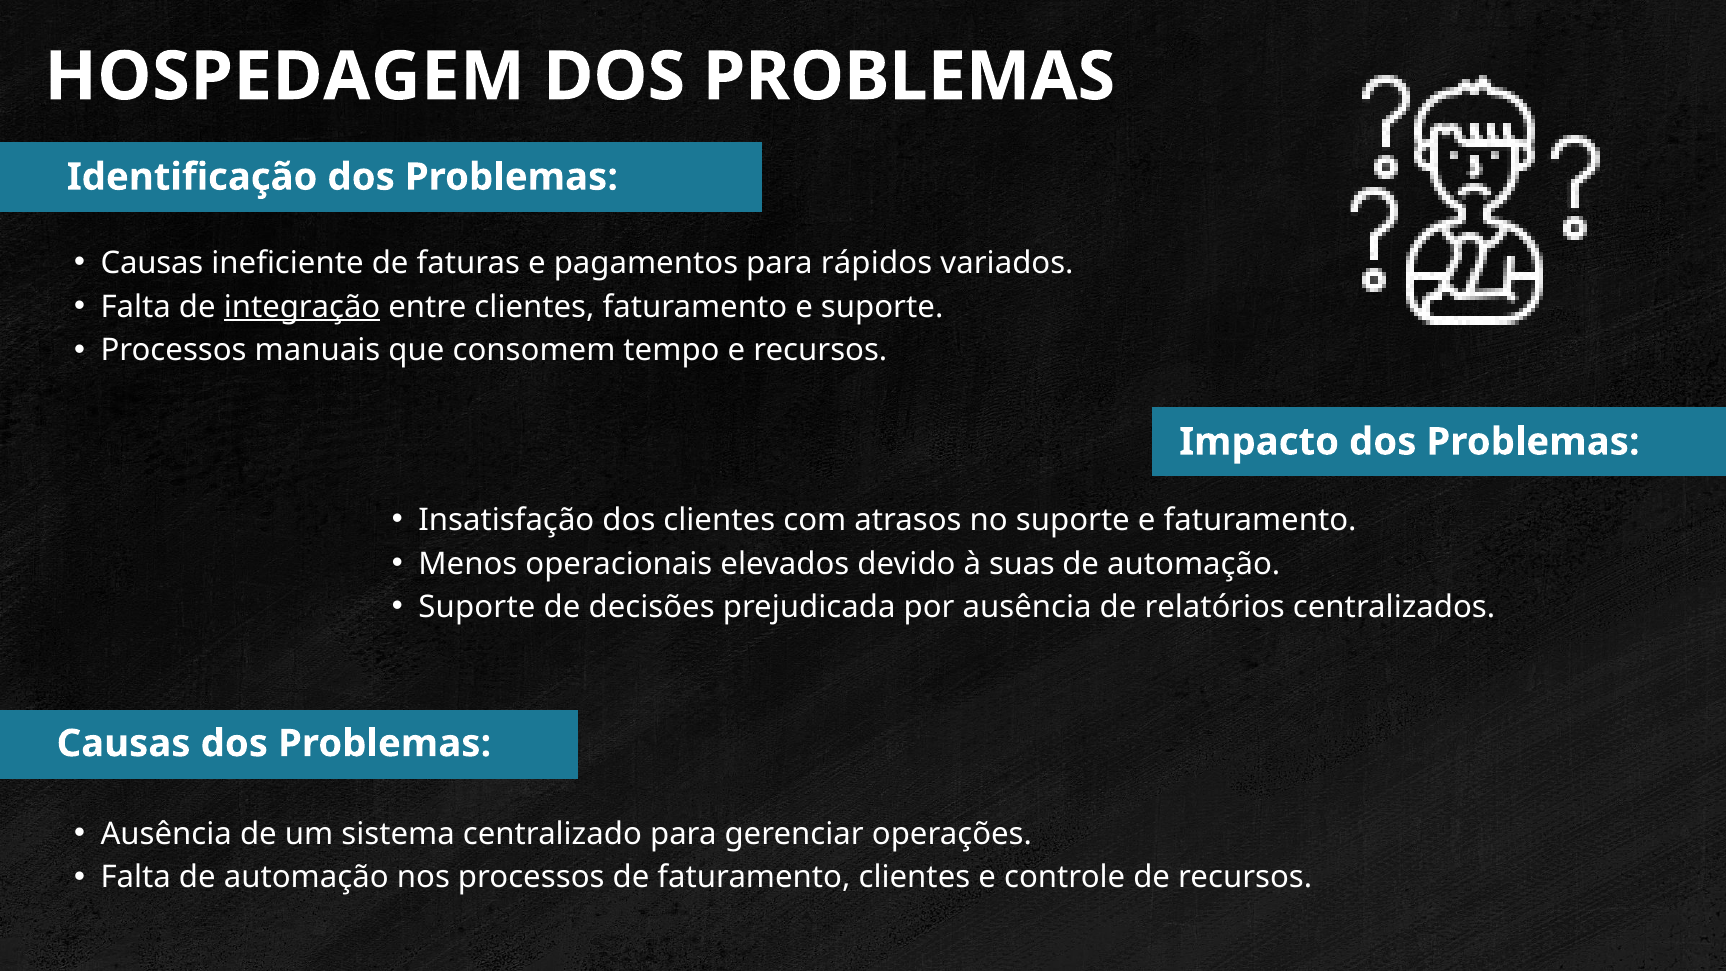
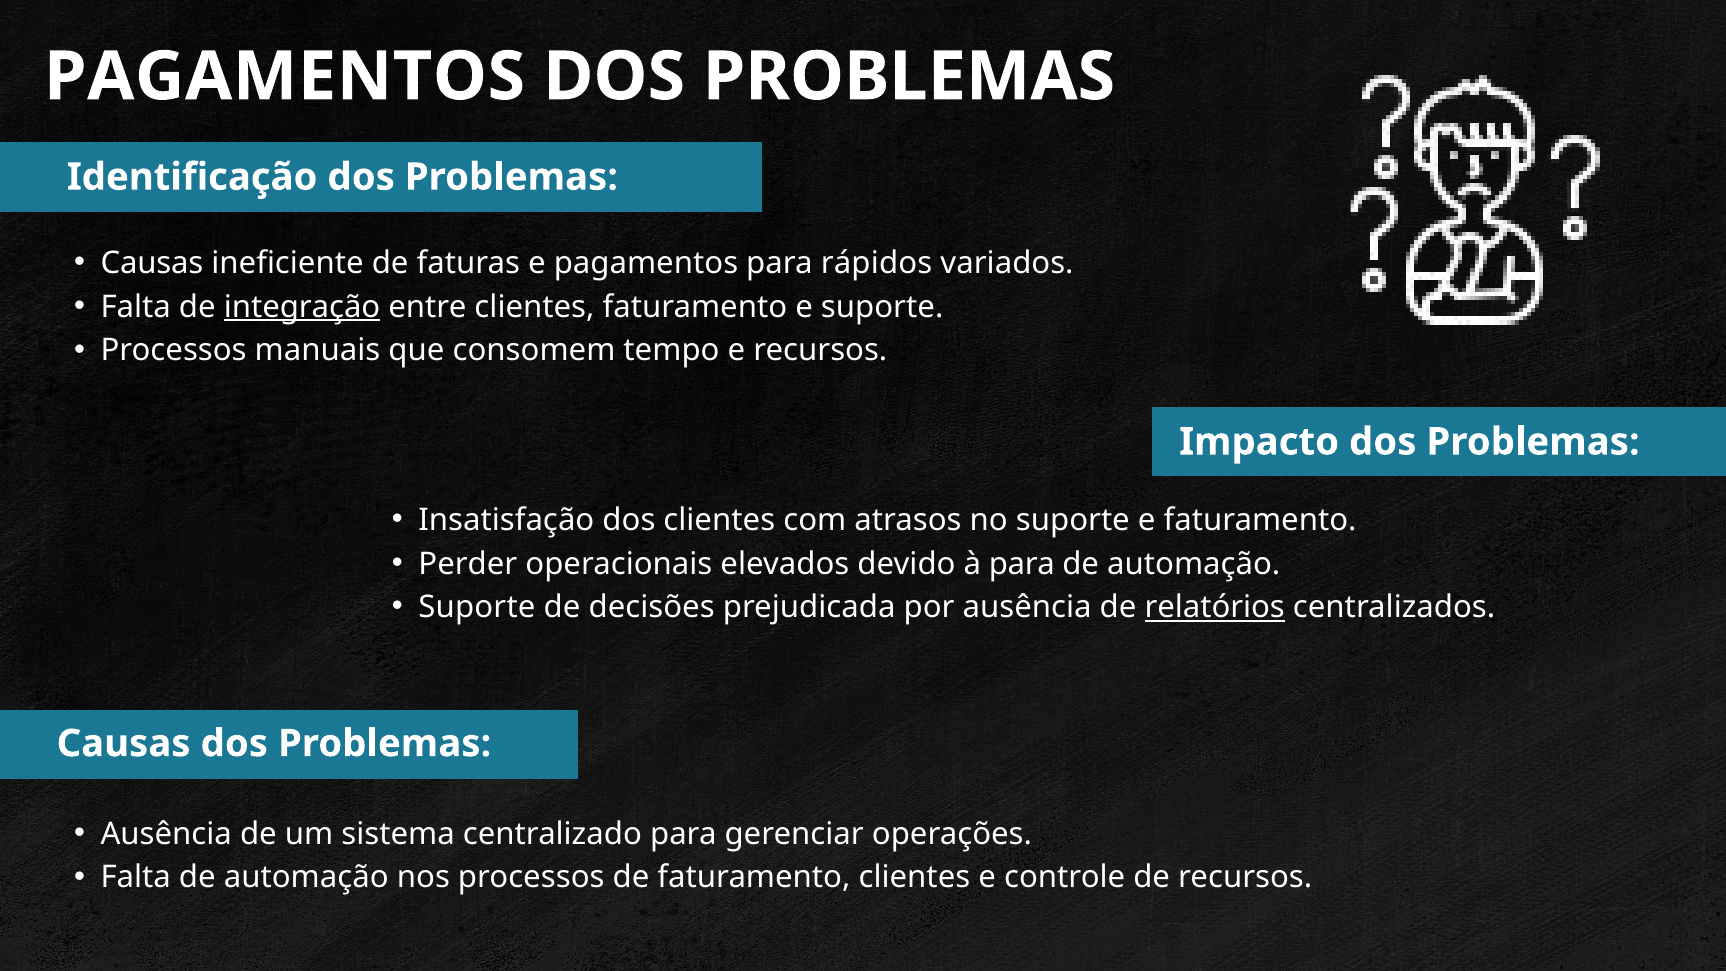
HOSPEDAGEM at (285, 77): HOSPEDAGEM -> PAGAMENTOS
Menos: Menos -> Perder
à suas: suas -> para
relatórios underline: none -> present
